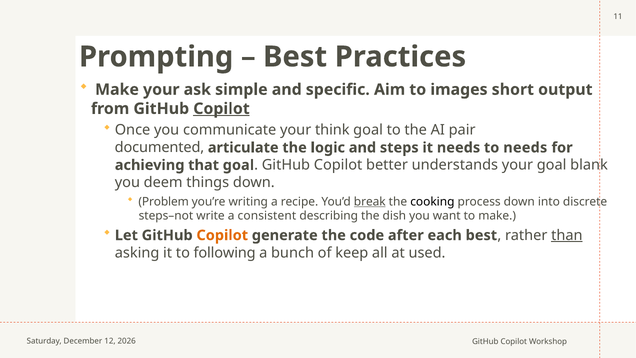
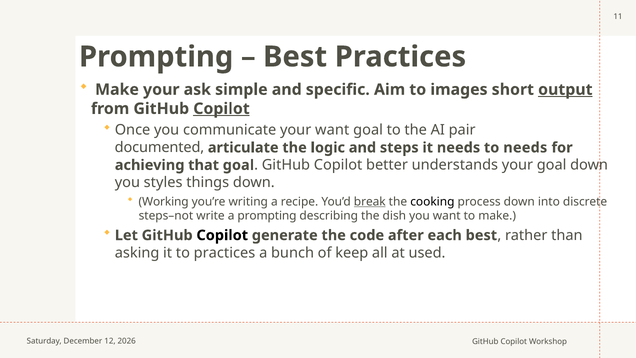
output underline: none -> present
your think: think -> want
goal blank: blank -> down
deem: deem -> styles
Problem: Problem -> Working
a consistent: consistent -> prompting
Copilot at (222, 235) colour: orange -> black
than underline: present -> none
to following: following -> practices
